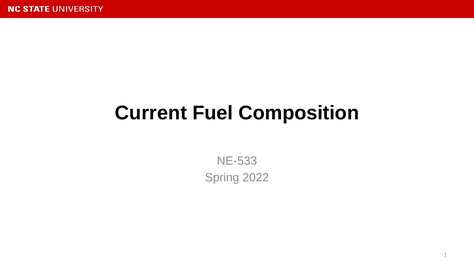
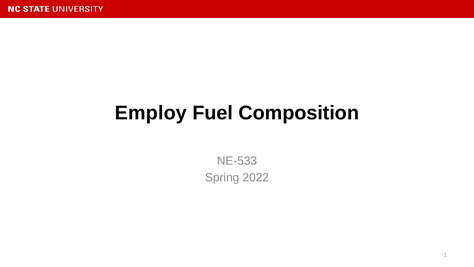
Current: Current -> Employ
